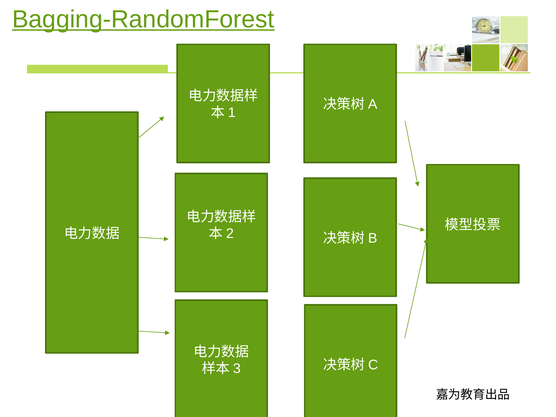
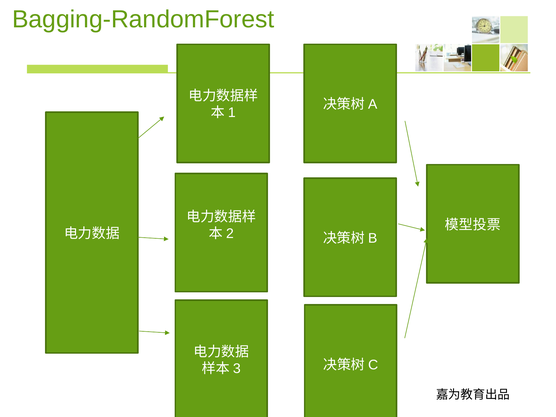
Bagging-RandomForest underline: present -> none
